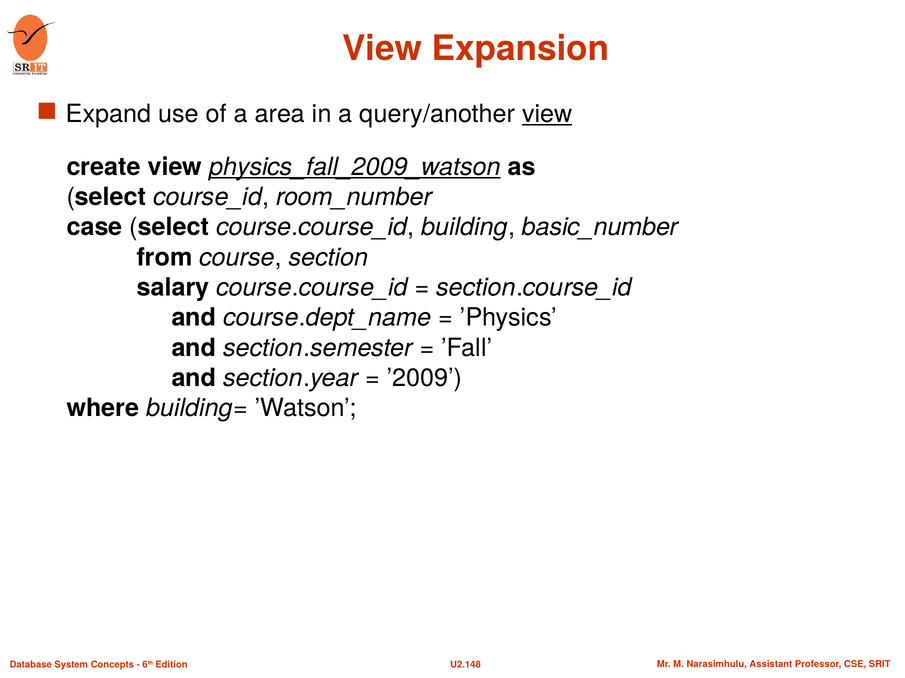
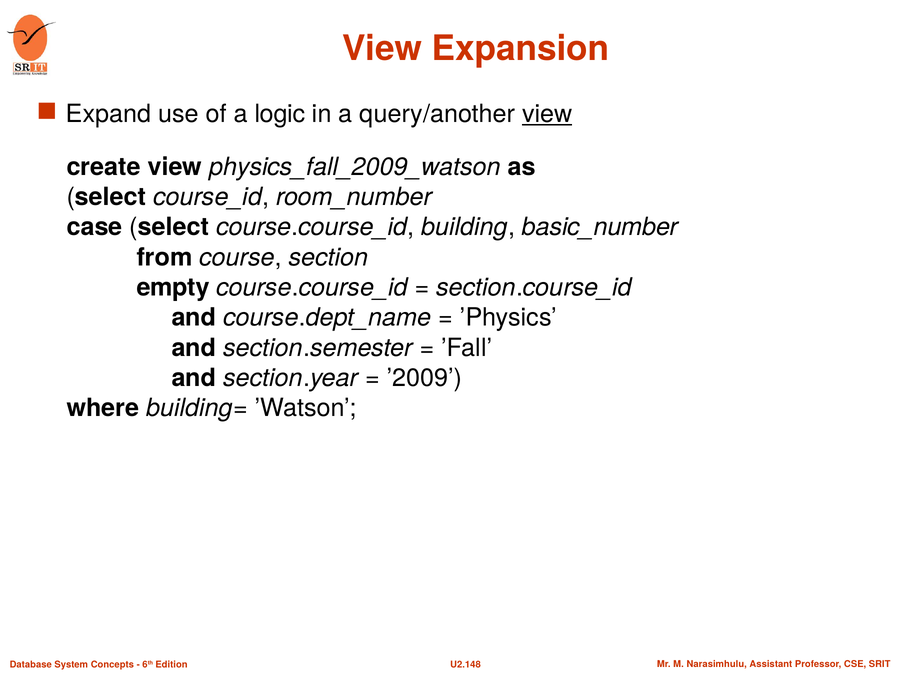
area: area -> logic
physics_fall_2009_watson underline: present -> none
salary: salary -> empty
